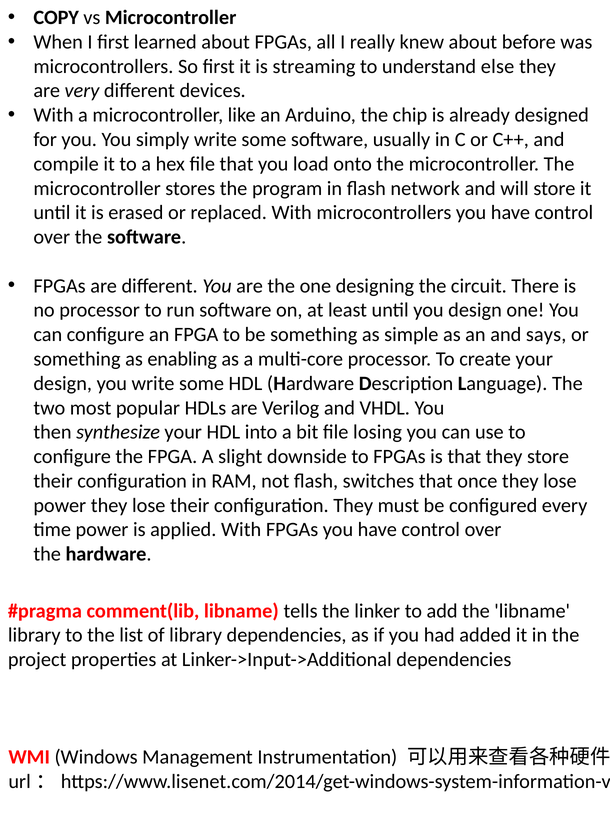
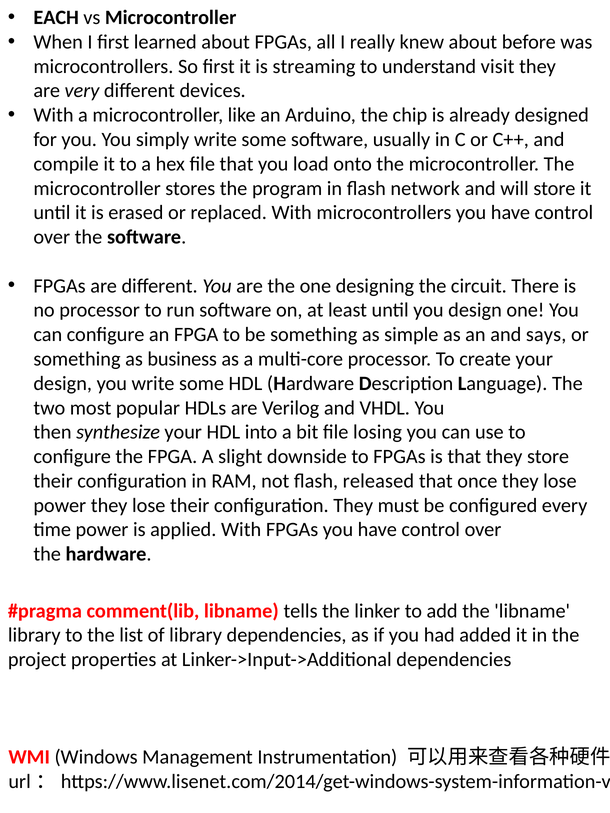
COPY: COPY -> EACH
else: else -> visit
enabling: enabling -> business
switches: switches -> released
